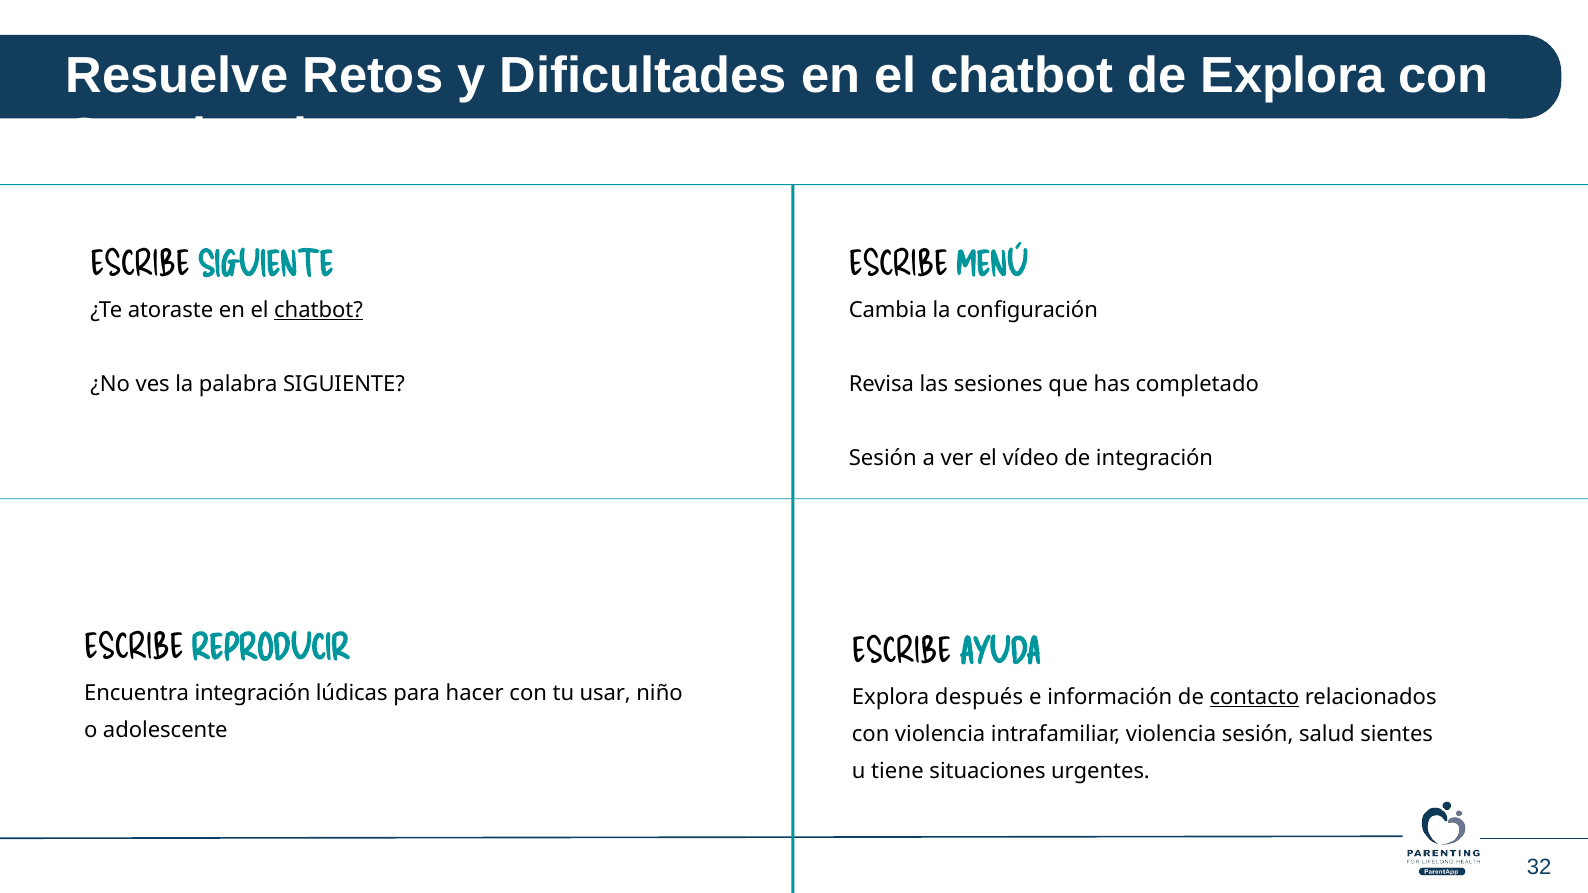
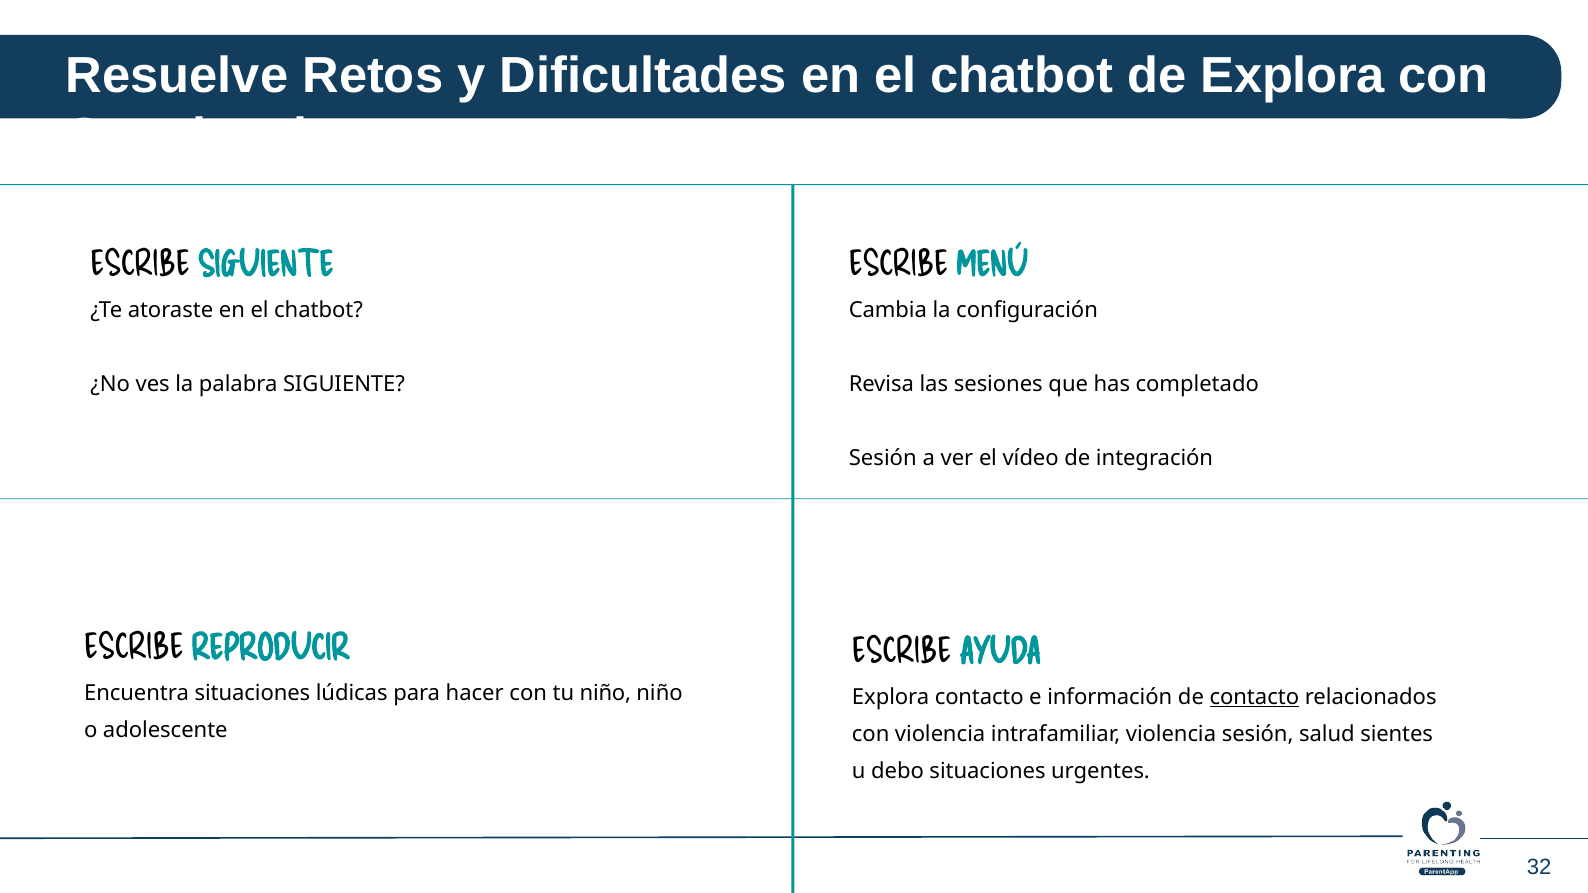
chatbot at (319, 310) underline: present -> none
Encuentra integración: integración -> situaciones
tu usar: usar -> niño
Explora después: después -> contacto
tiene: tiene -> debo
